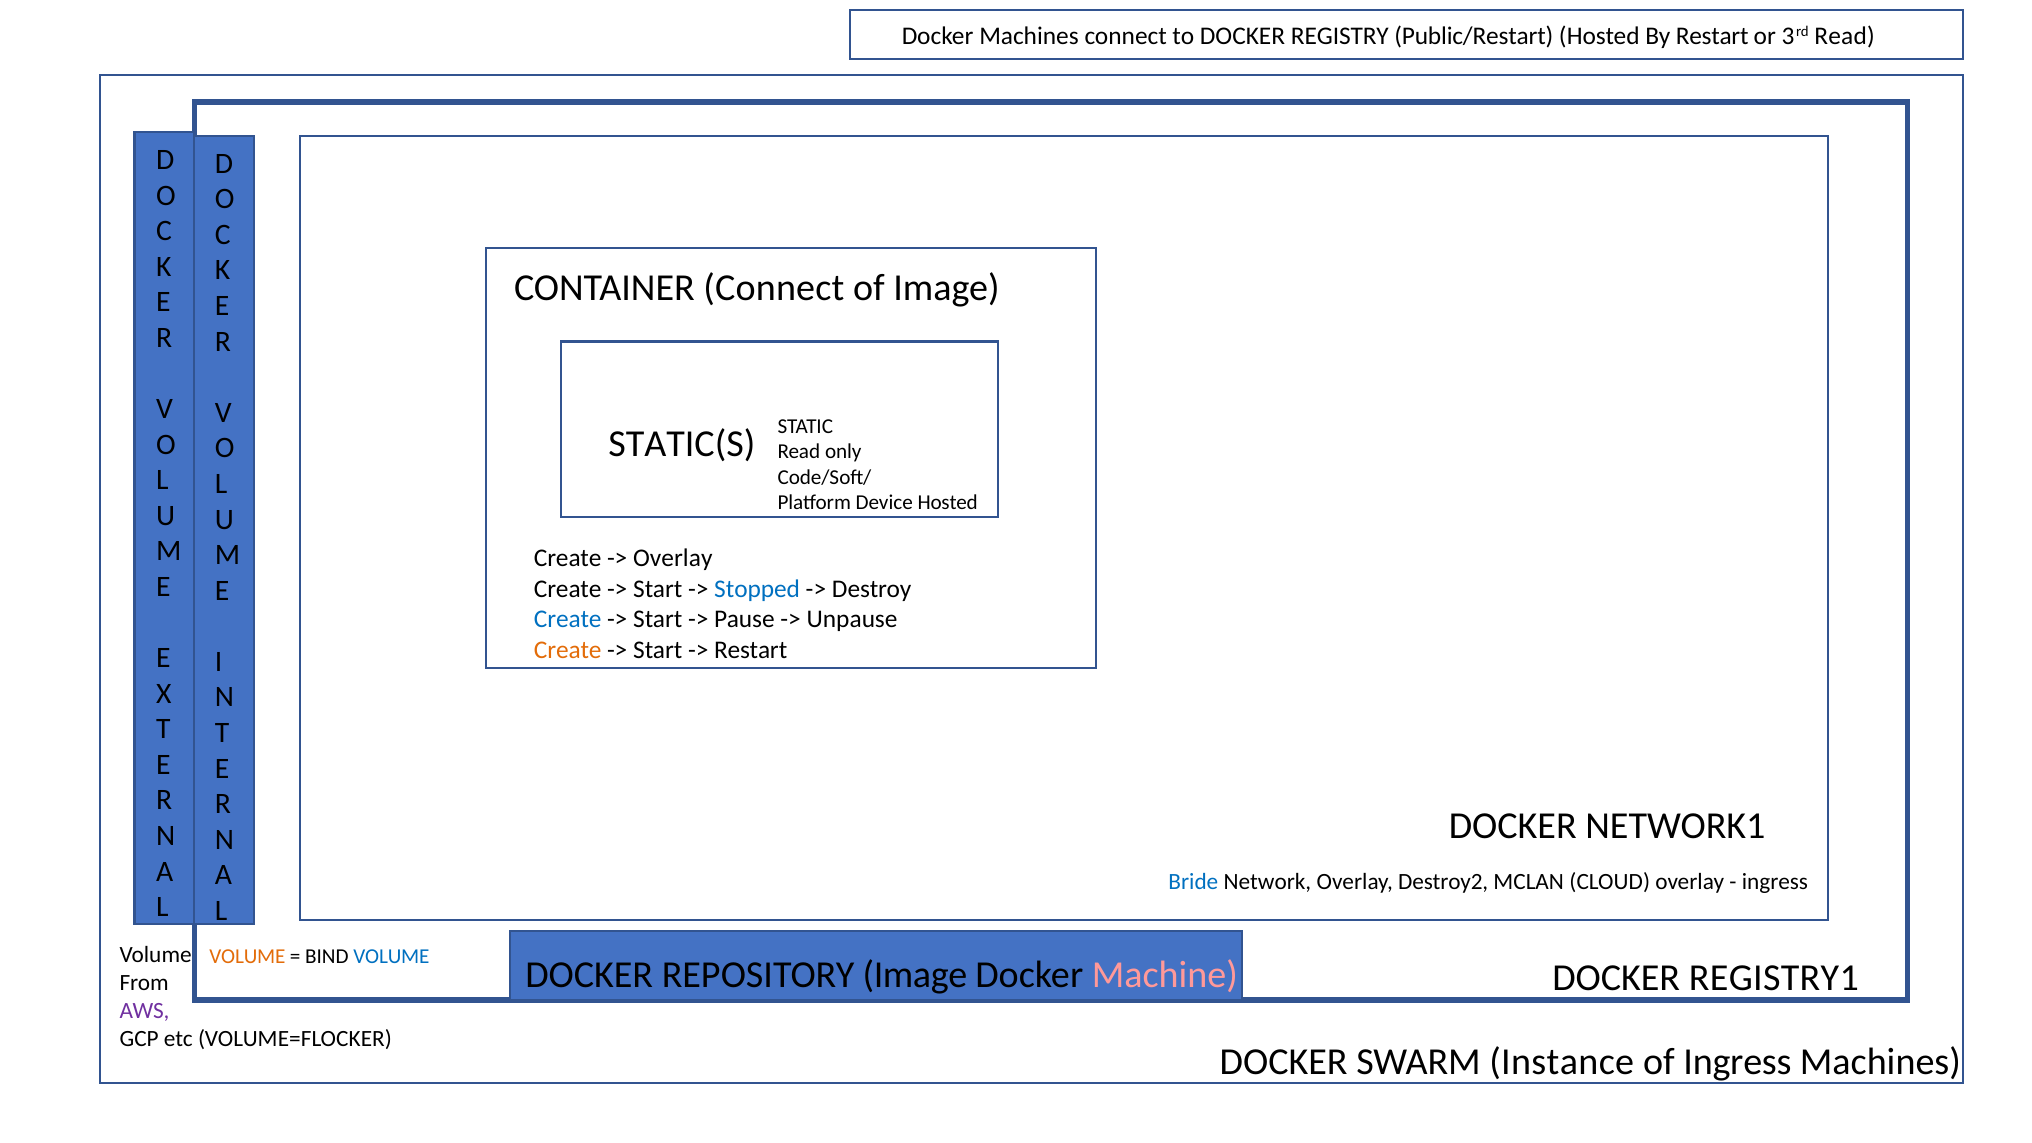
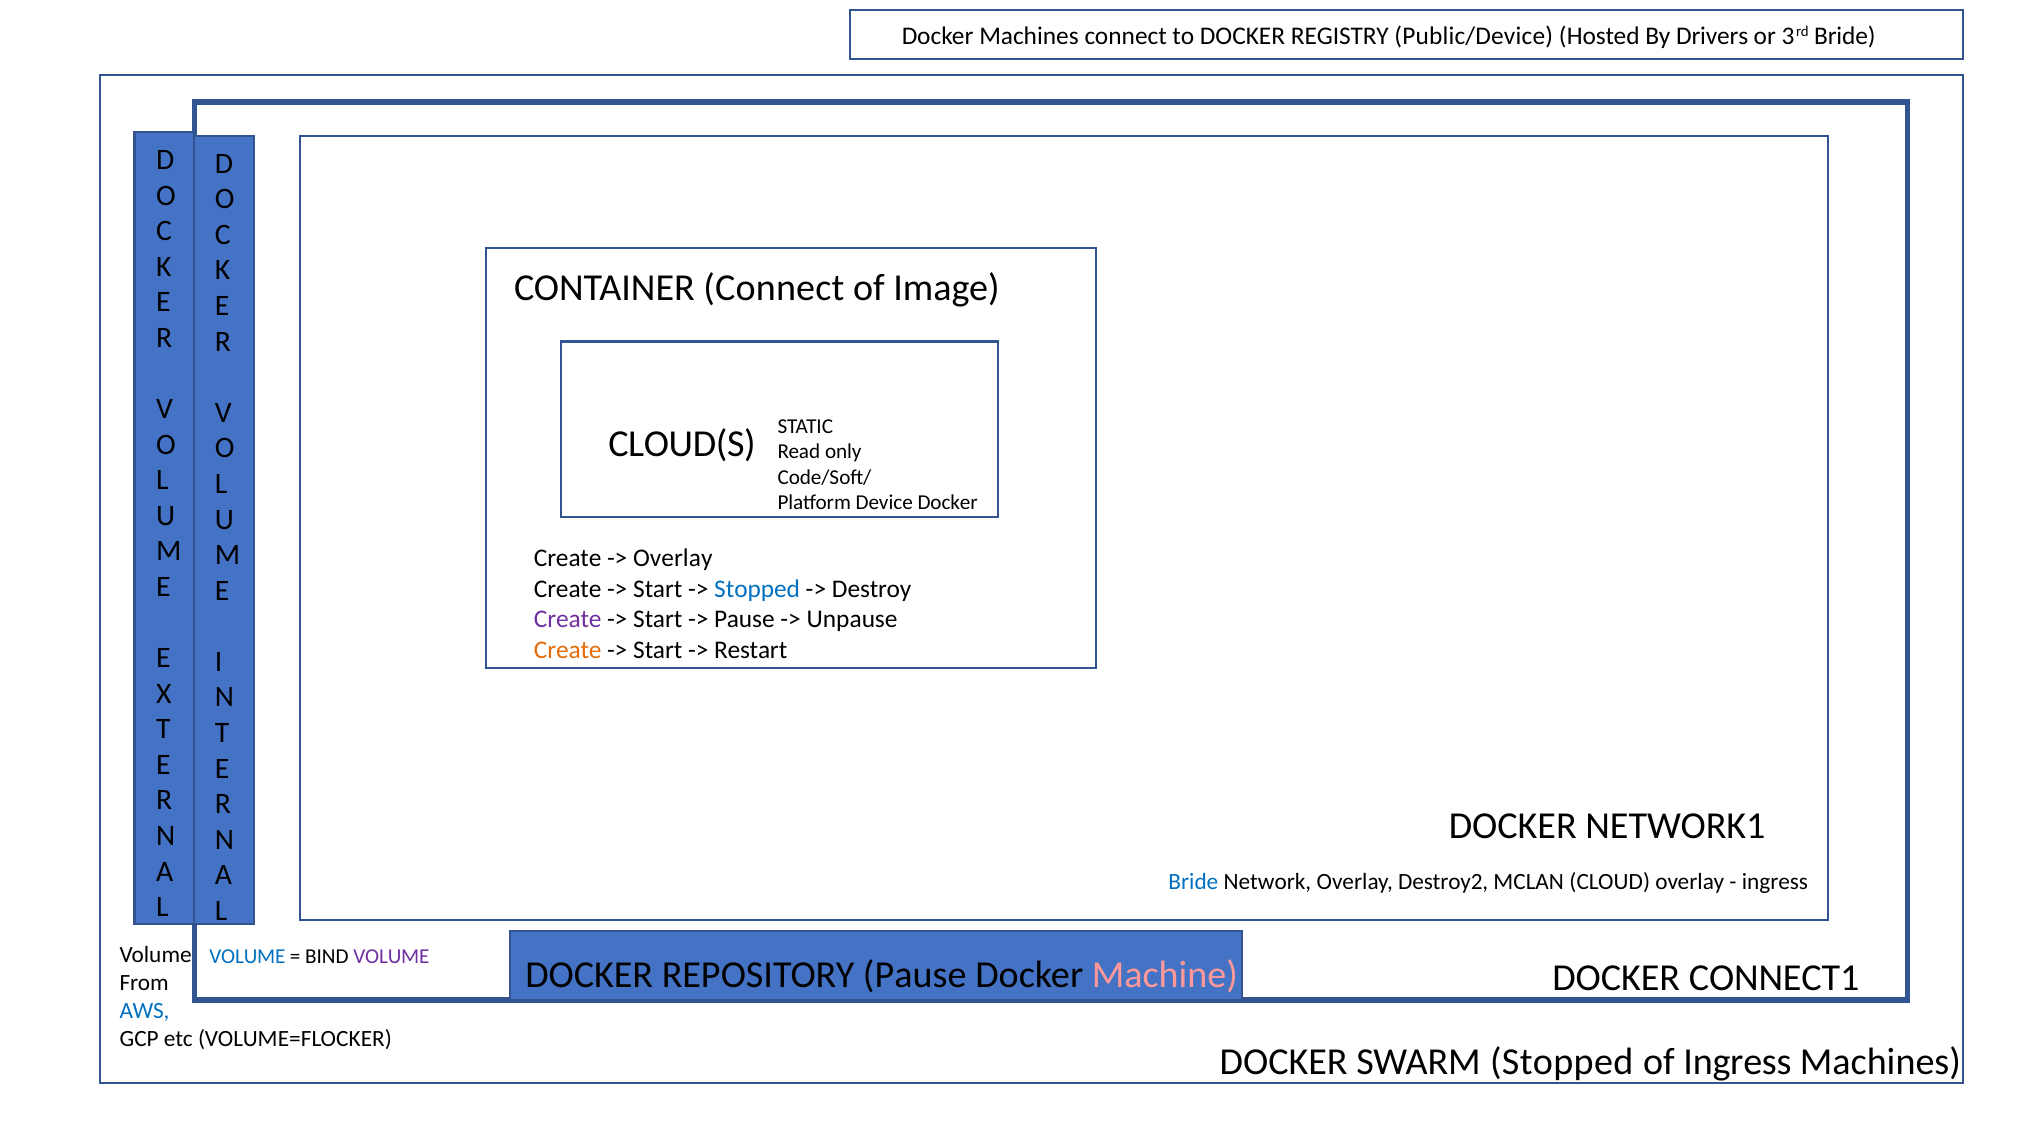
Public/Restart: Public/Restart -> Public/Device
By Restart: Restart -> Drivers
3rd Read: Read -> Bride
STATIC(S: STATIC(S -> CLOUD(S
Device Hosted: Hosted -> Docker
Create at (568, 619) colour: blue -> purple
VOLUME at (247, 957) colour: orange -> blue
VOLUME at (391, 957) colour: blue -> purple
REPOSITORY Image: Image -> Pause
REGISTRY1: REGISTRY1 -> CONNECT1
AWS colour: purple -> blue
SWARM Instance: Instance -> Stopped
